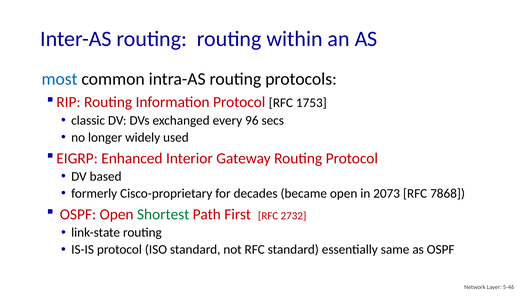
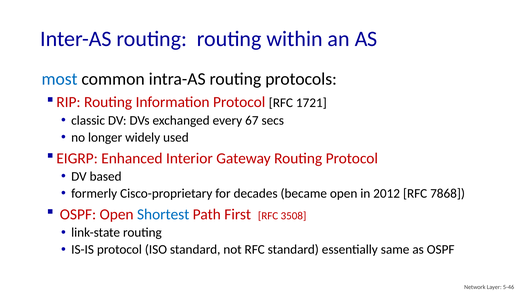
1753: 1753 -> 1721
96: 96 -> 67
2073: 2073 -> 2012
Shortest colour: green -> blue
2732: 2732 -> 3508
